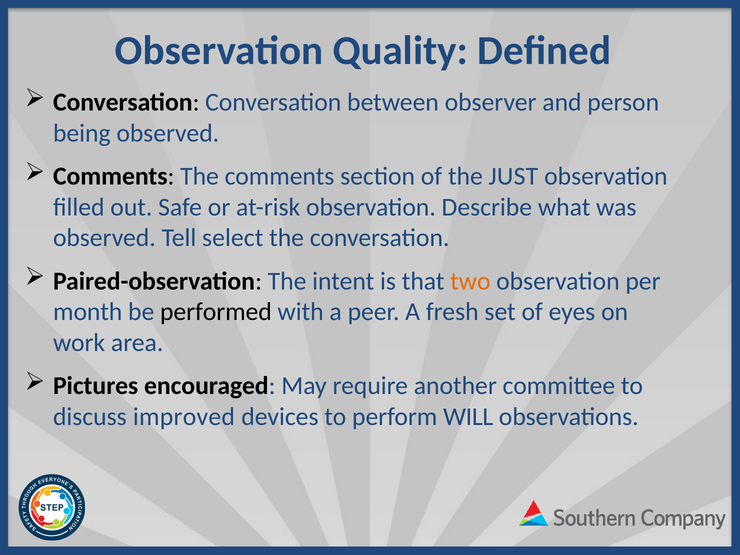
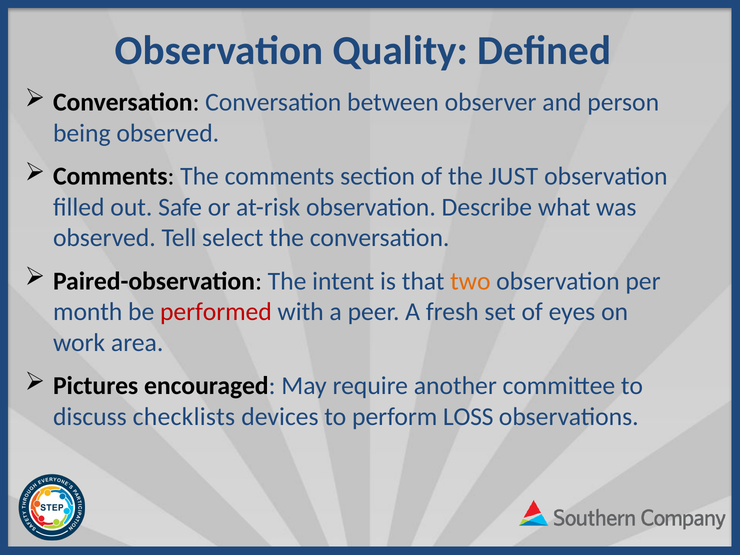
performed colour: black -> red
improved: improved -> checklists
WILL: WILL -> LOSS
